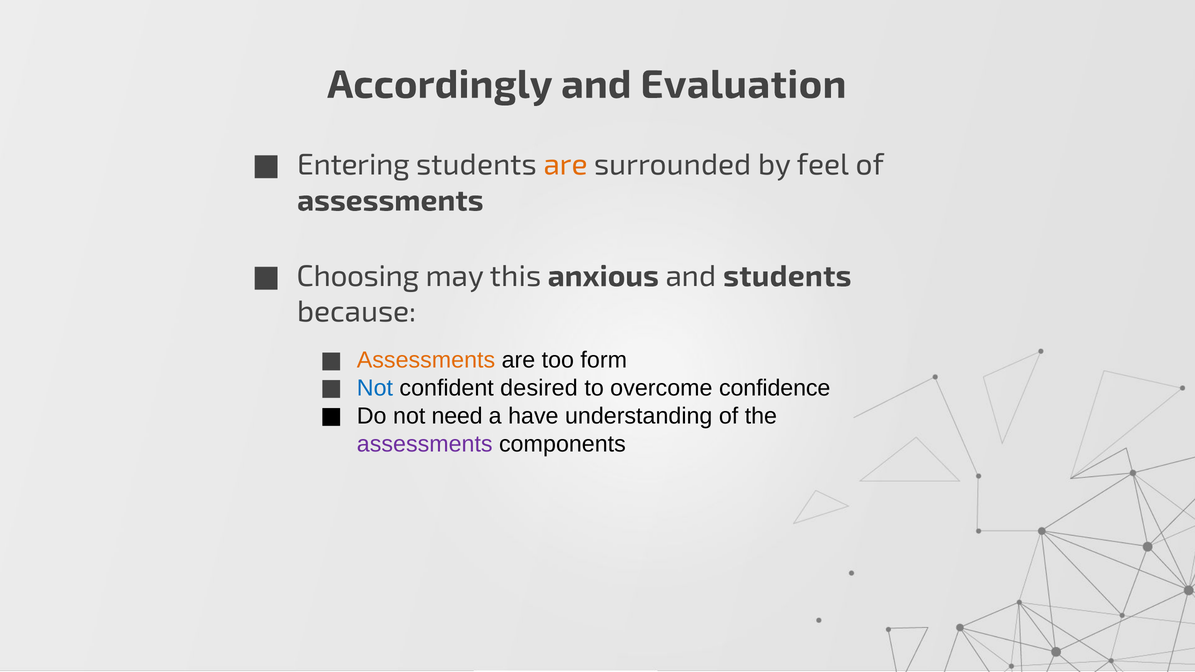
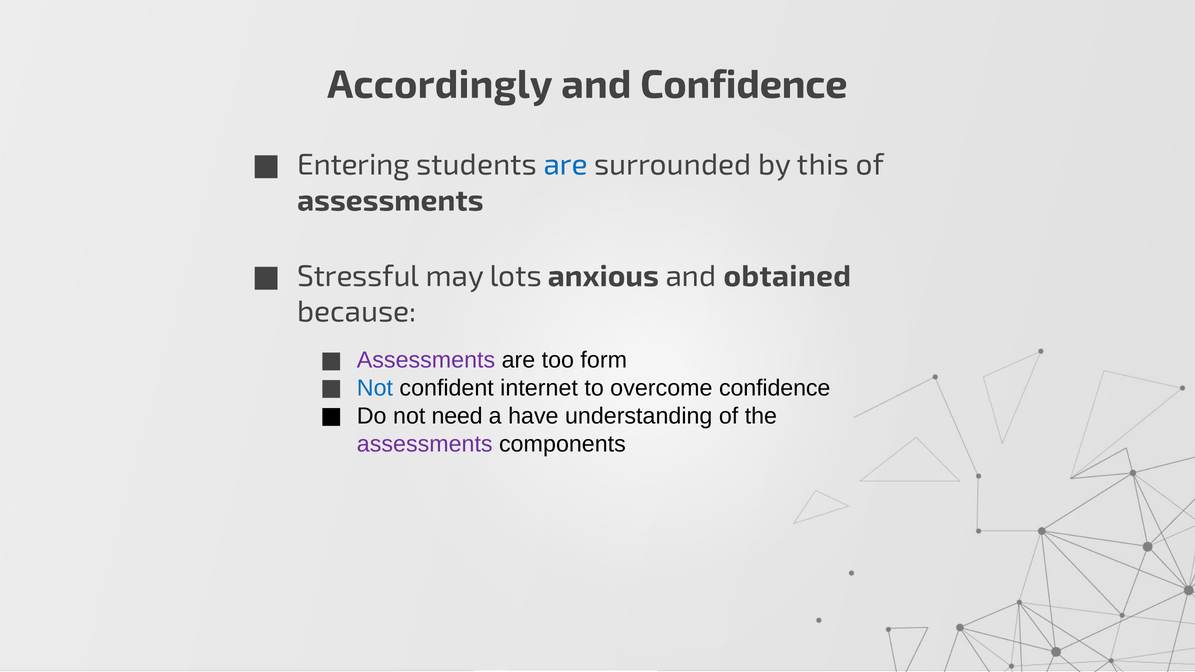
and Evaluation: Evaluation -> Confidence
are at (566, 165) colour: orange -> blue
feel: feel -> this
Choosing: Choosing -> Stressful
this: this -> lots
and students: students -> obtained
Assessments at (426, 360) colour: orange -> purple
desired: desired -> internet
